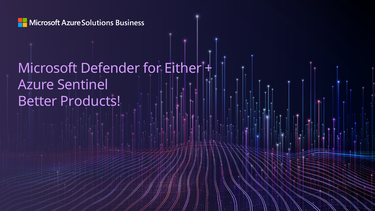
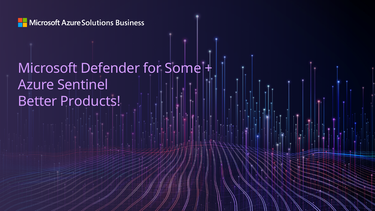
Either: Either -> Some
